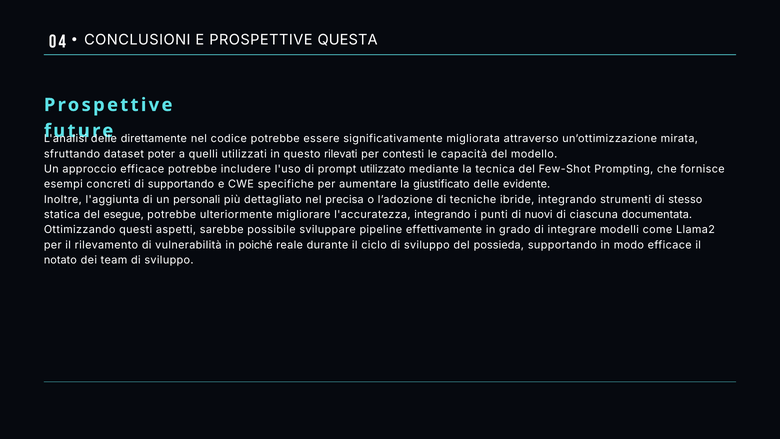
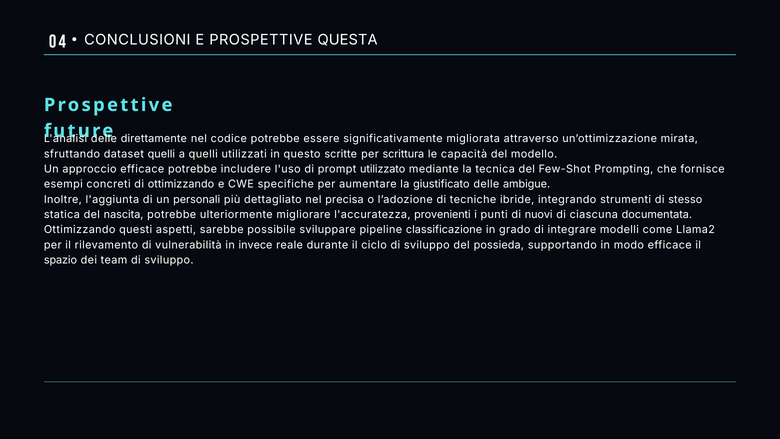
dataset poter: poter -> quelli
rilevati: rilevati -> scritte
contesti: contesti -> scrittura
di supportando: supportando -> ottimizzando
evidente: evidente -> ambigue
esegue: esegue -> nascita
l'accuratezza integrando: integrando -> provenienti
effettivamente: effettivamente -> classificazione
poiché: poiché -> invece
notato: notato -> spazio
